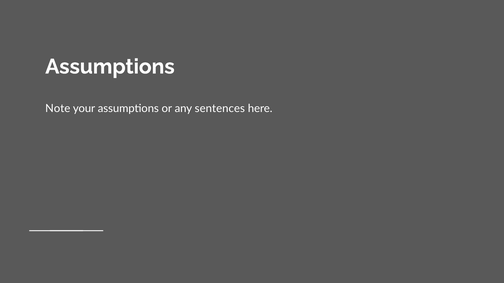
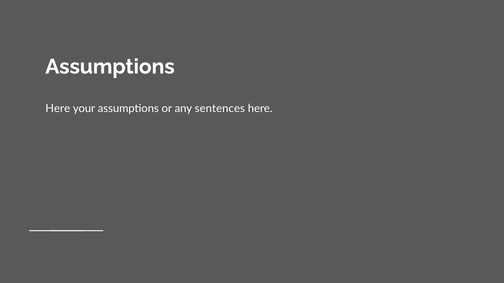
Note at (58, 109): Note -> Here
